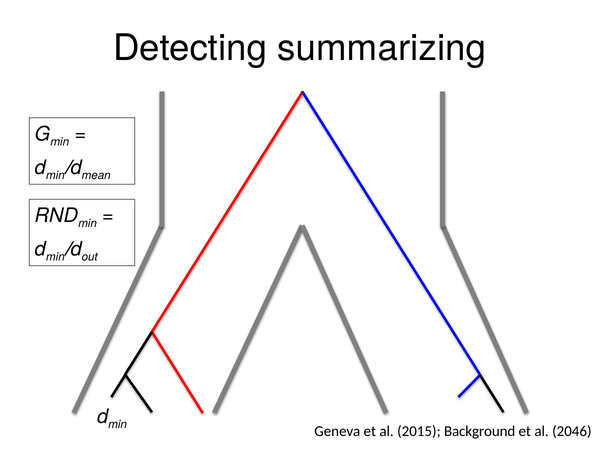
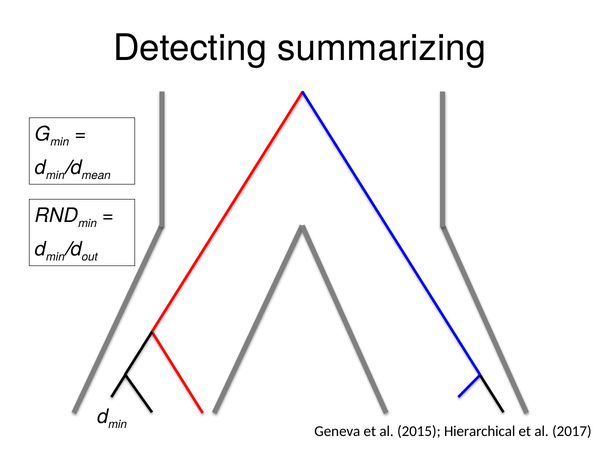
Background: Background -> Hierarchical
2046: 2046 -> 2017
